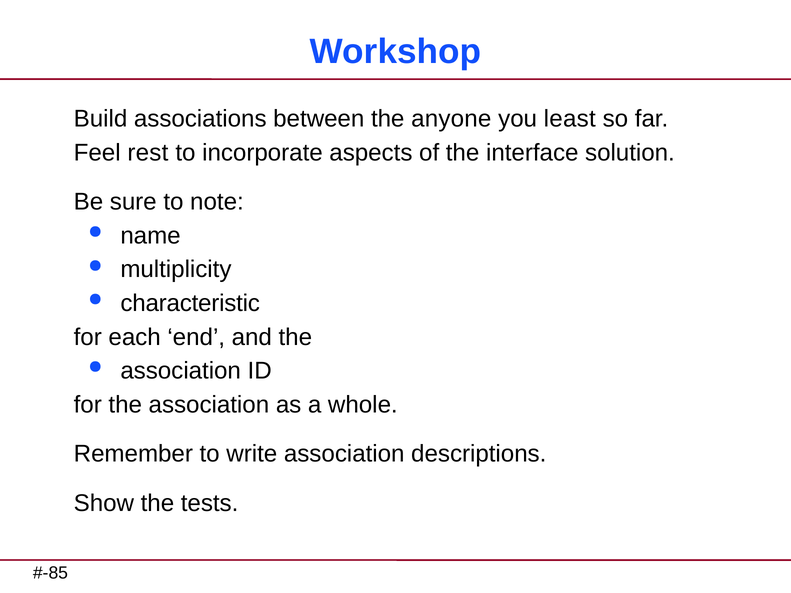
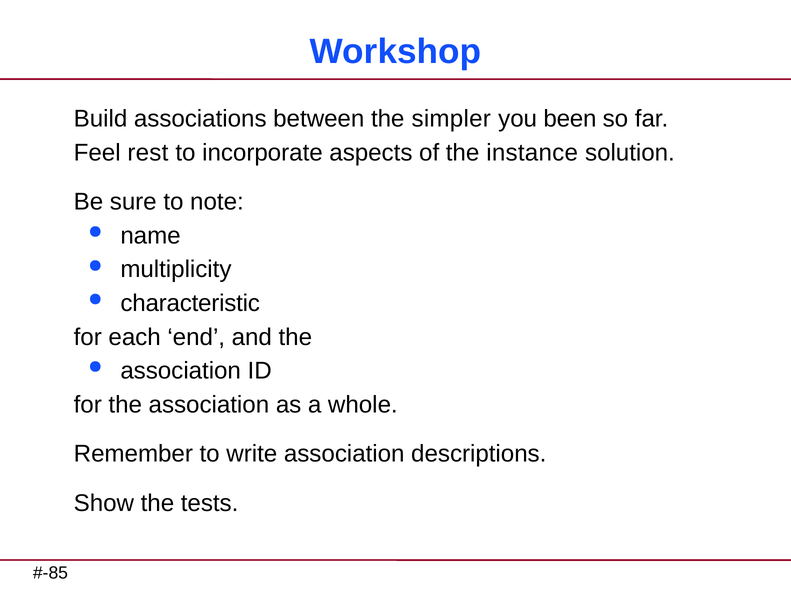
anyone: anyone -> simpler
least: least -> been
interface: interface -> instance
